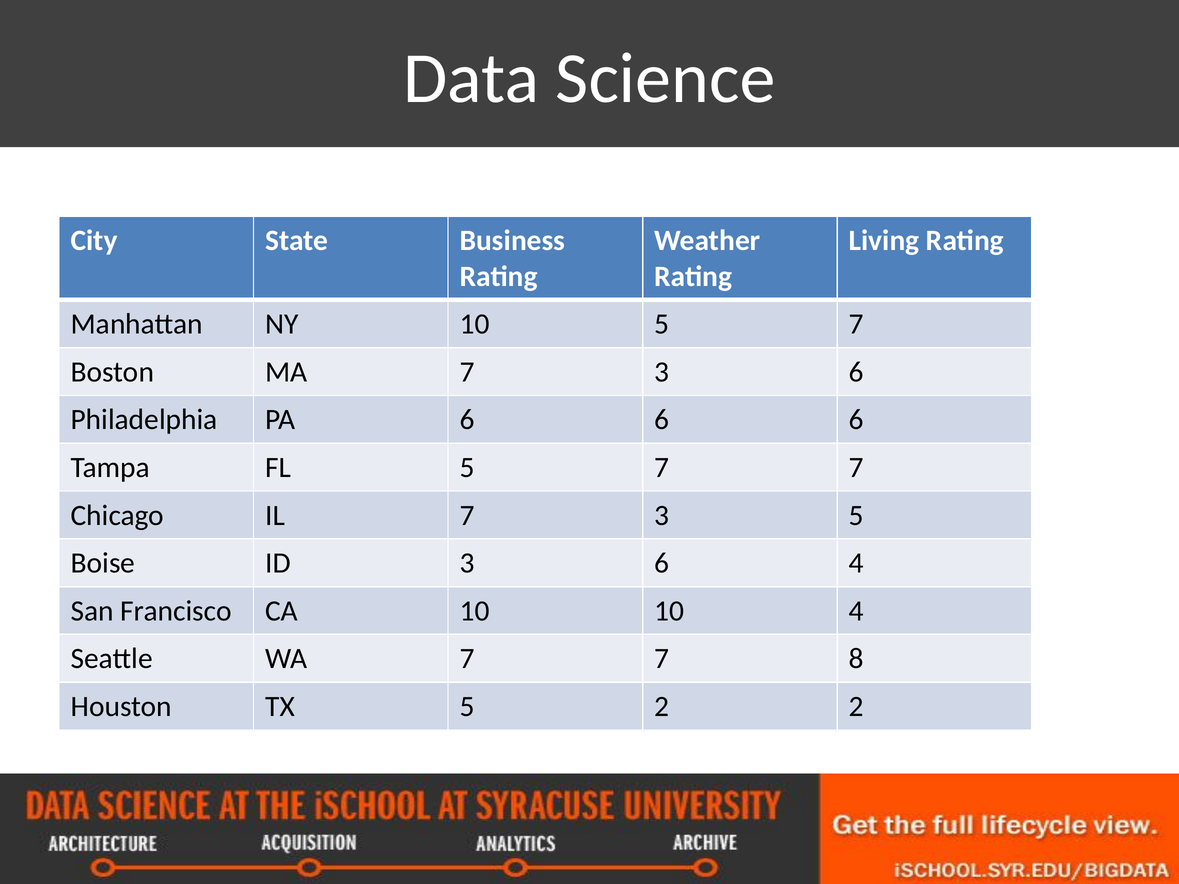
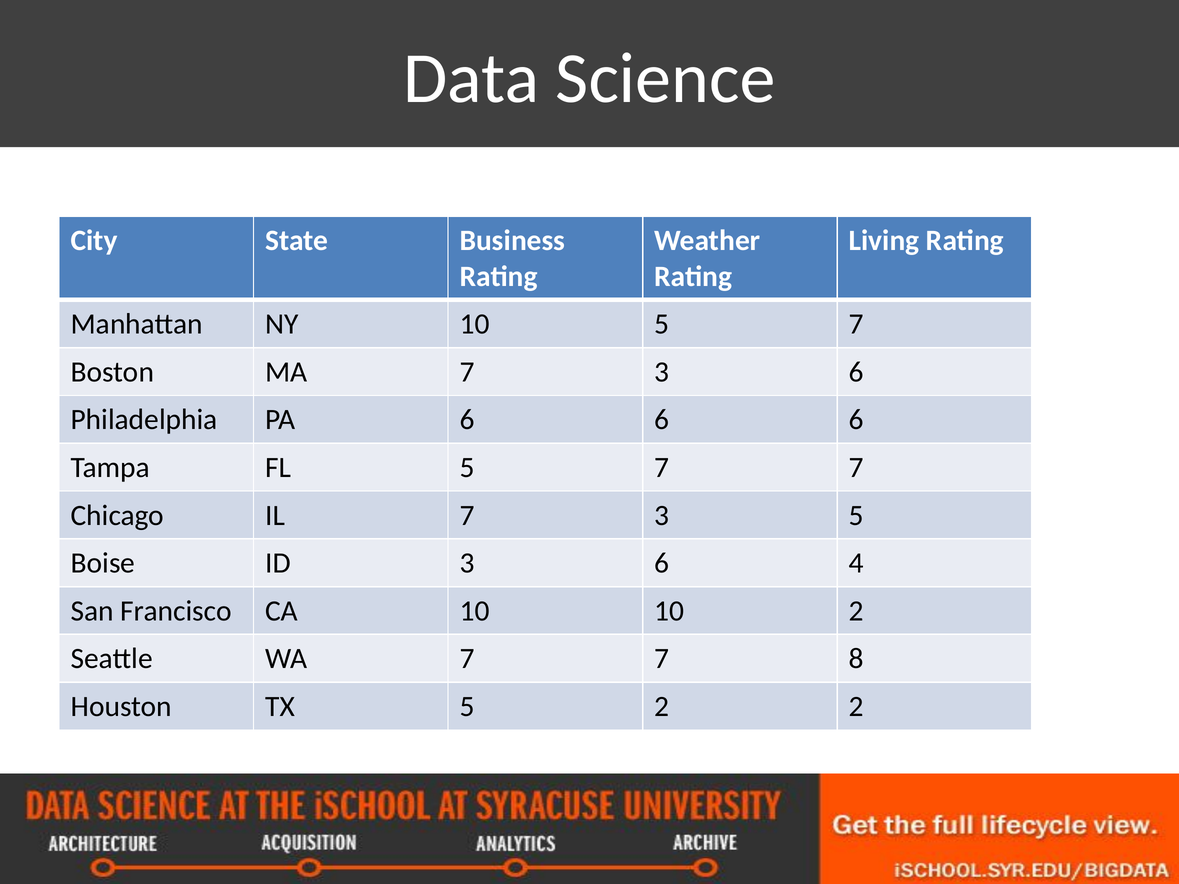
10 4: 4 -> 2
